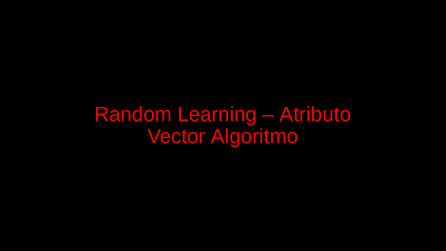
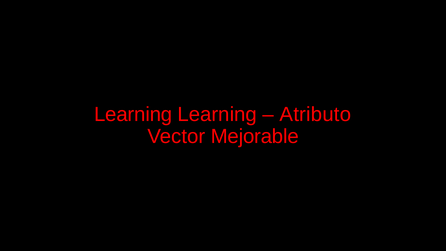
Random at (133, 114): Random -> Learning
Algoritmo: Algoritmo -> Mejorable
